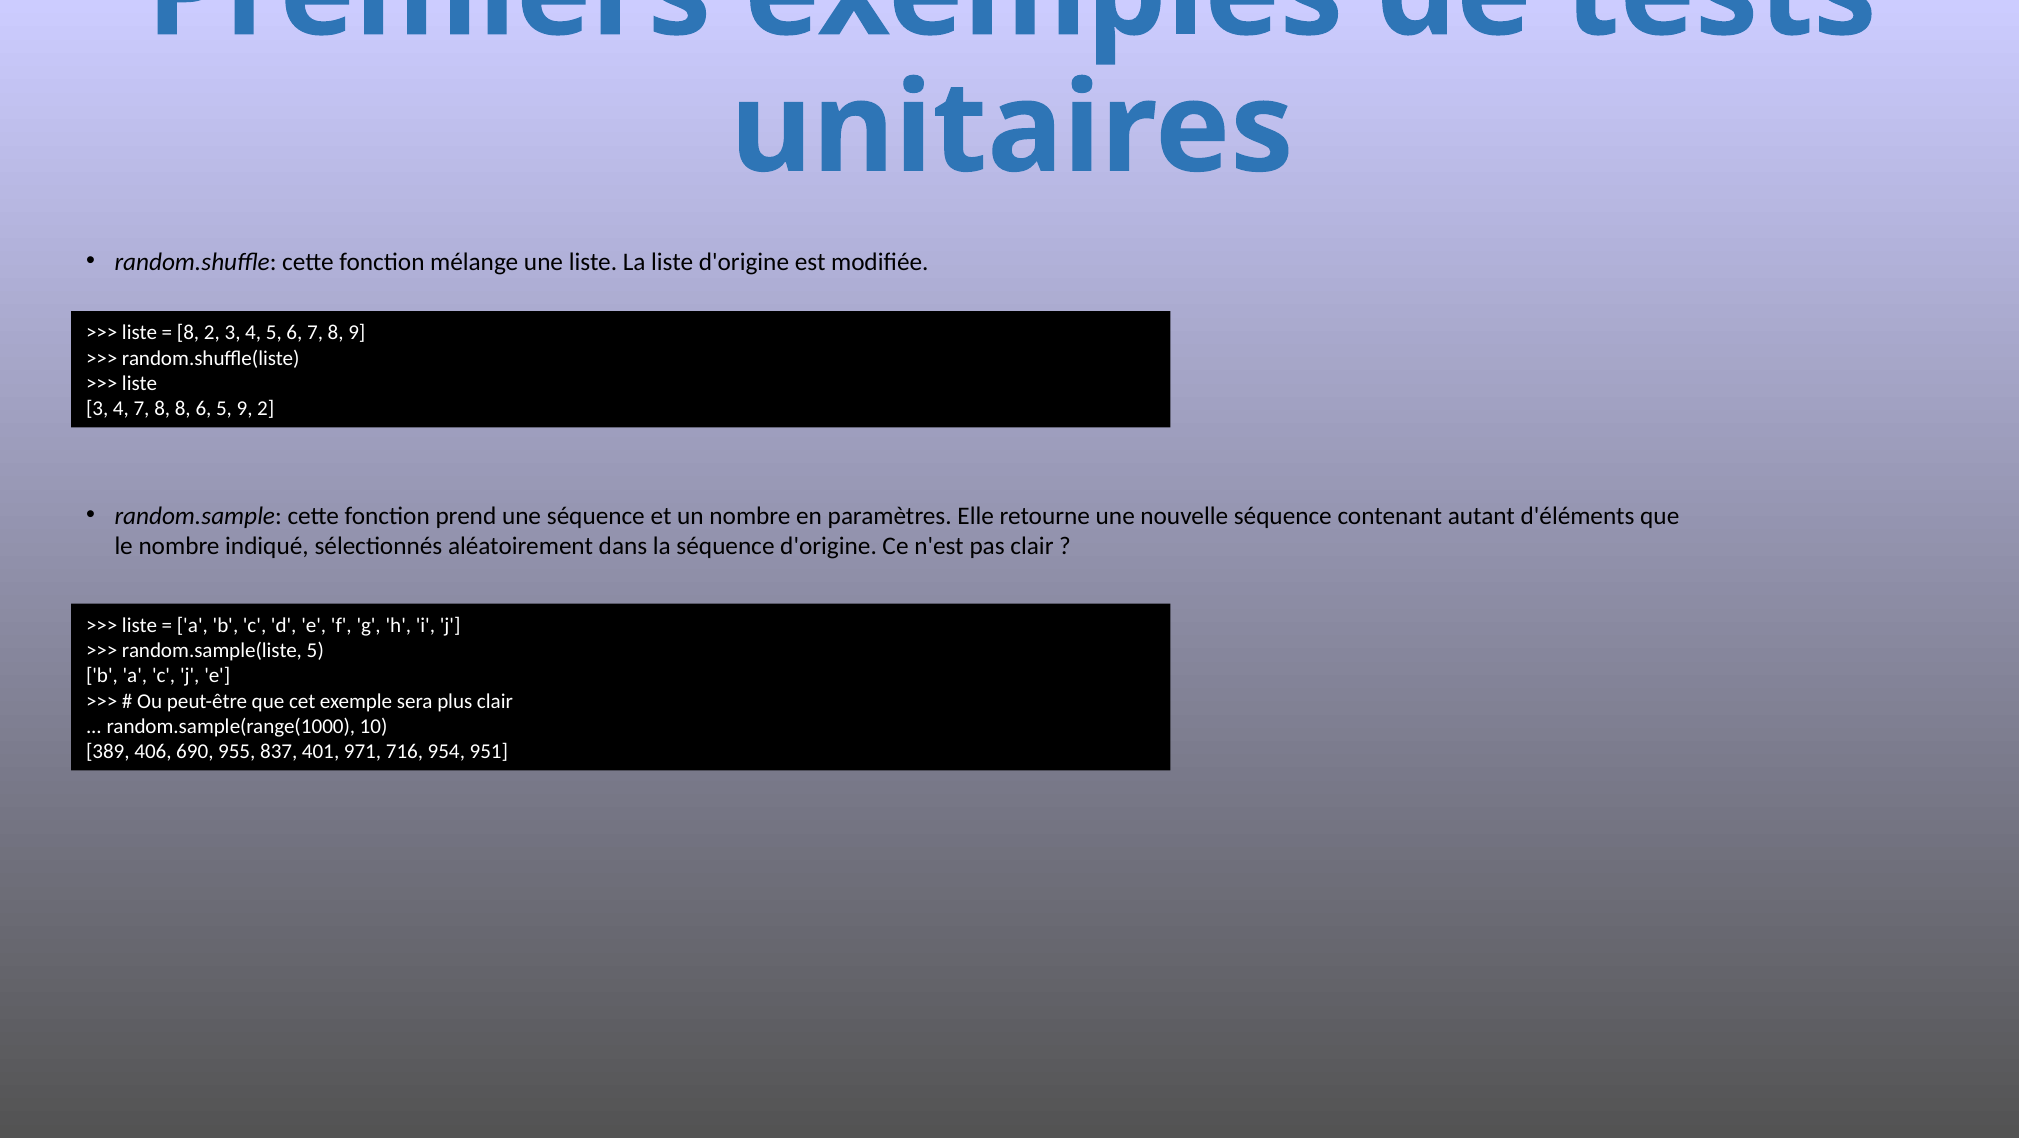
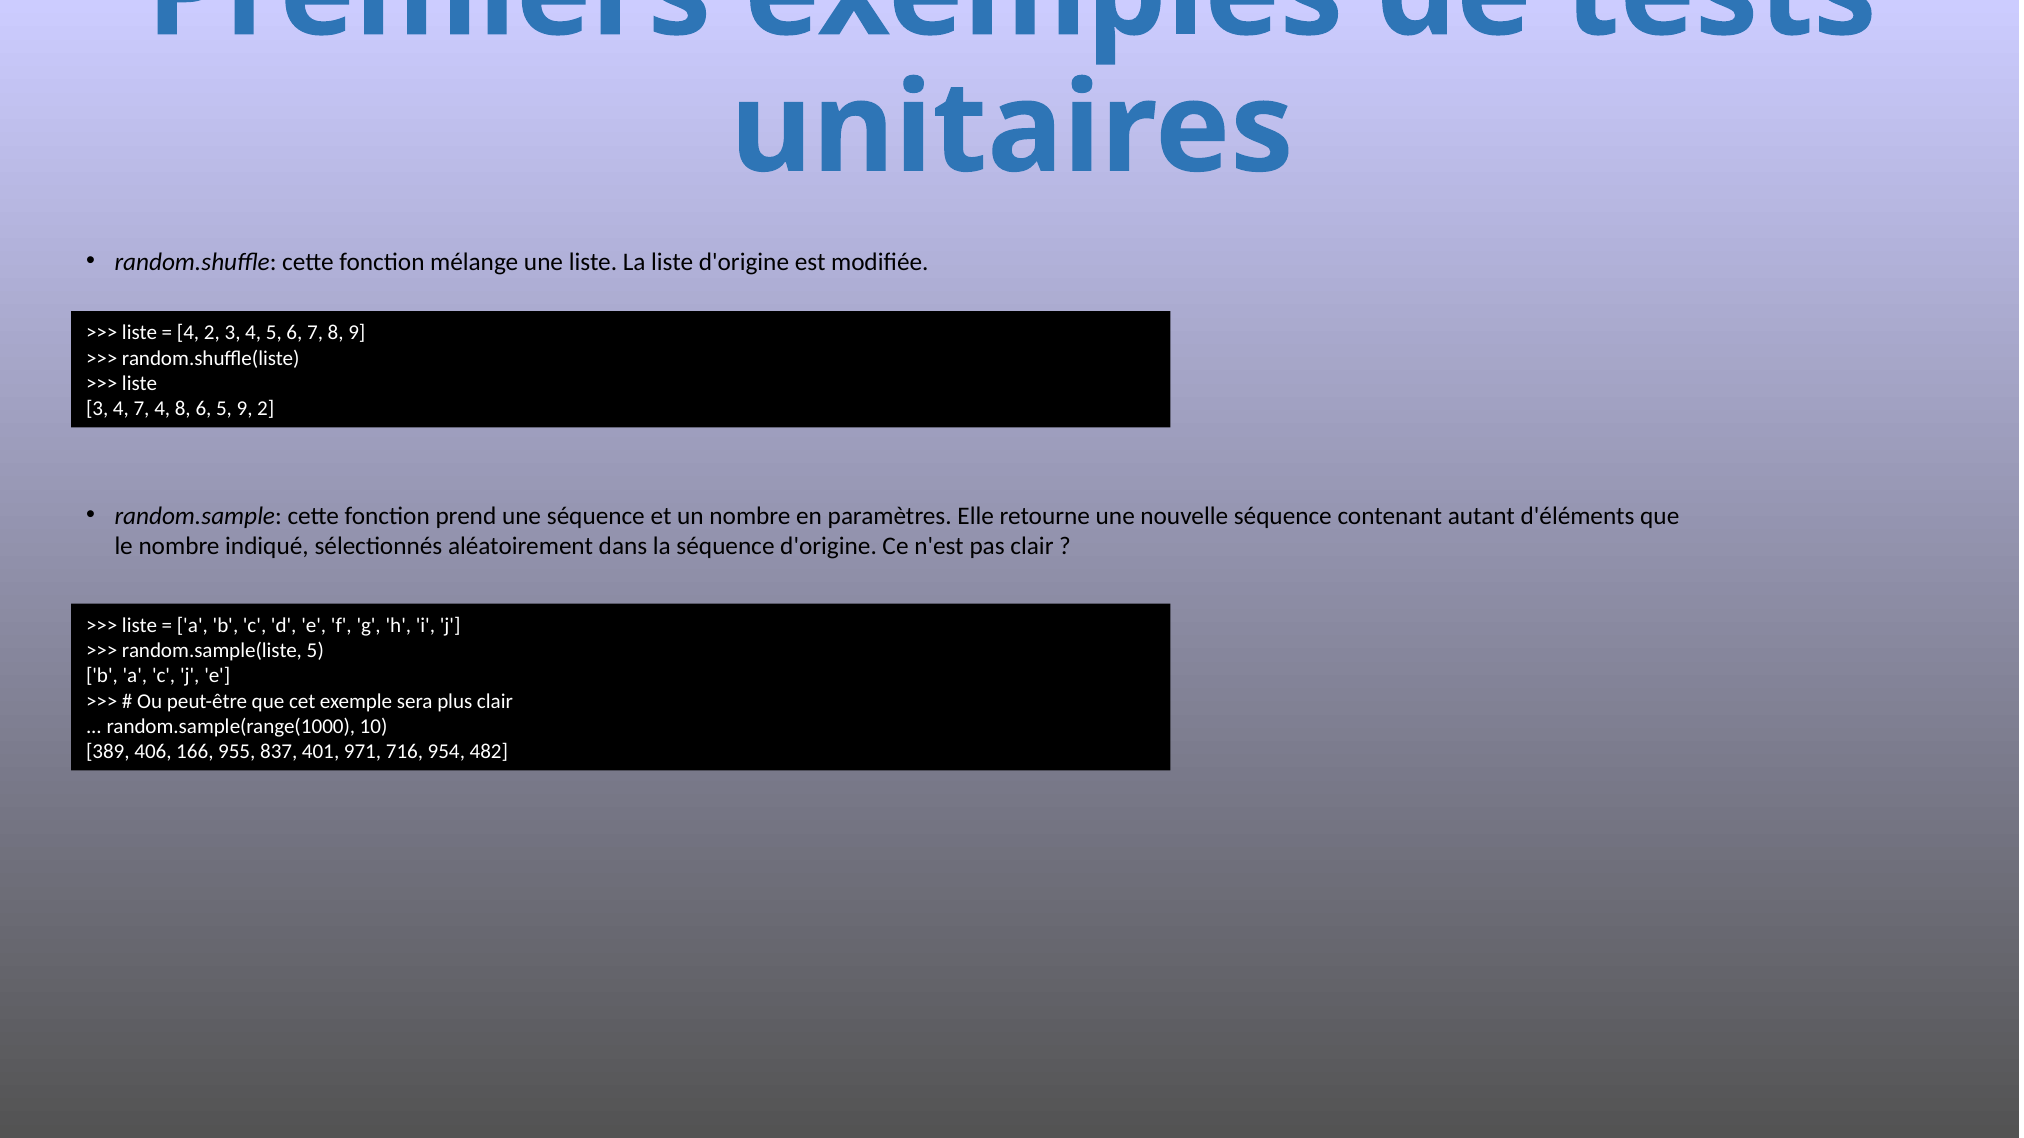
8 at (188, 333): 8 -> 4
4 7 8: 8 -> 4
690: 690 -> 166
951: 951 -> 482
